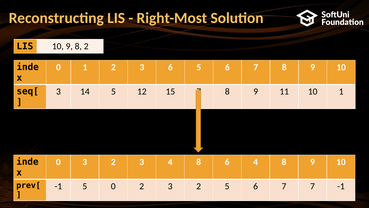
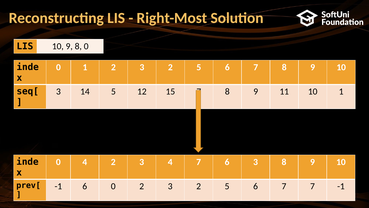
8 2: 2 -> 0
1 2 3 6: 6 -> 2
0 3: 3 -> 4
3 4 8: 8 -> 7
6 4: 4 -> 3
-1 5: 5 -> 6
